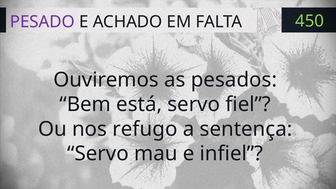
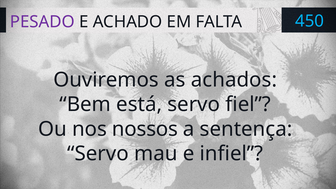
450 colour: light green -> light blue
pesados: pesados -> achados
refugo: refugo -> nossos
